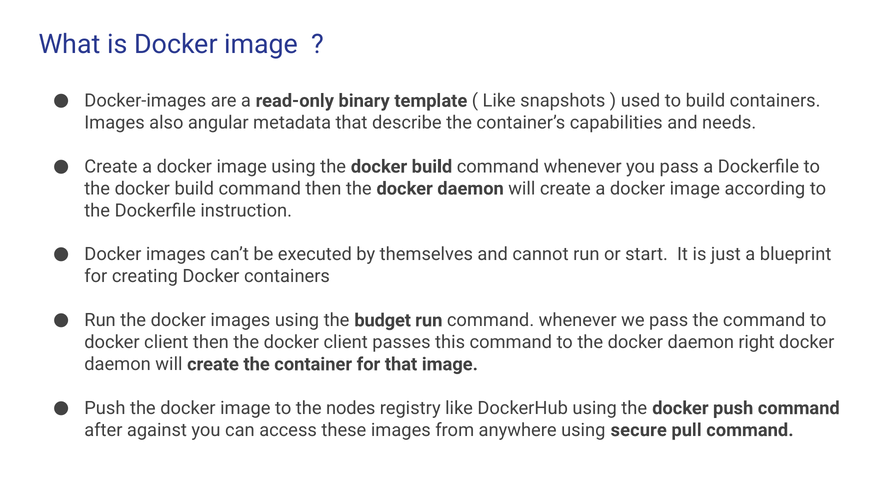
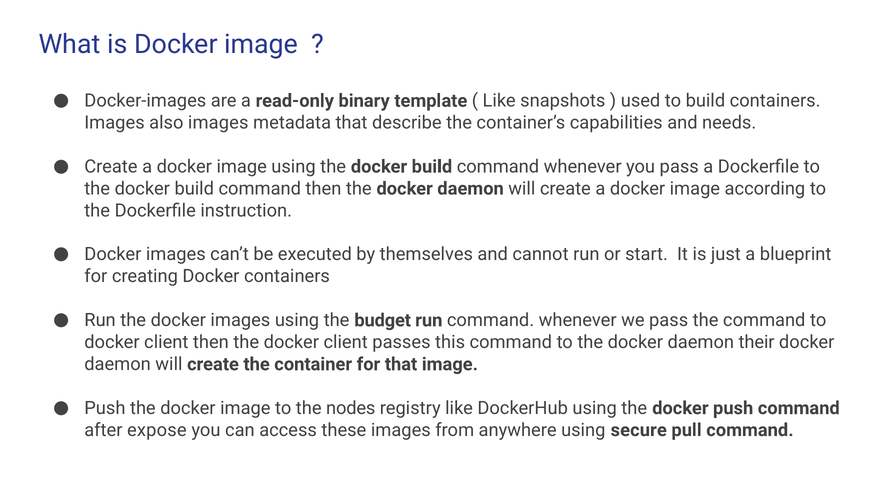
also angular: angular -> images
right: right -> their
against: against -> expose
